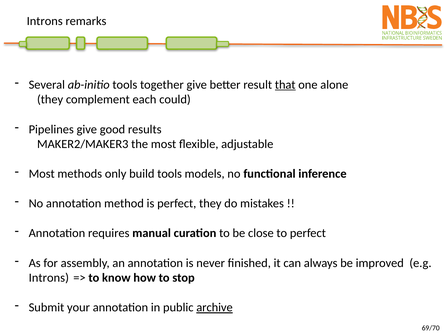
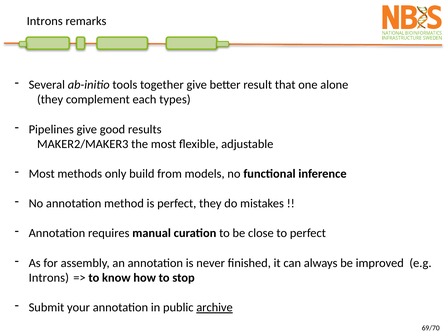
that underline: present -> none
could: could -> types
build tools: tools -> from
